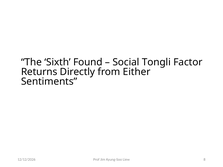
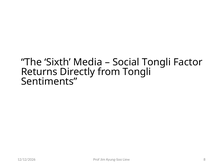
Found: Found -> Media
from Either: Either -> Tongli
